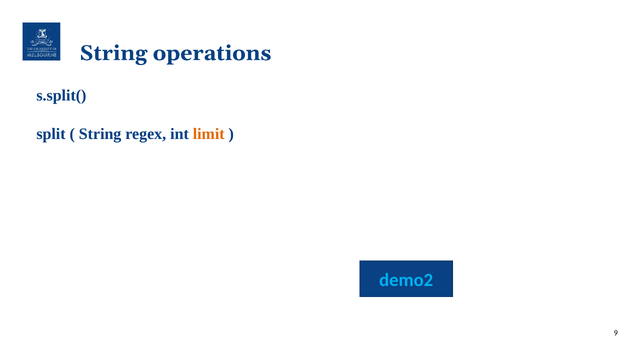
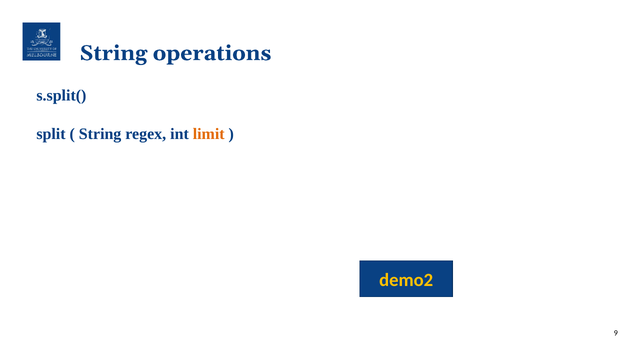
demo2 colour: light blue -> yellow
